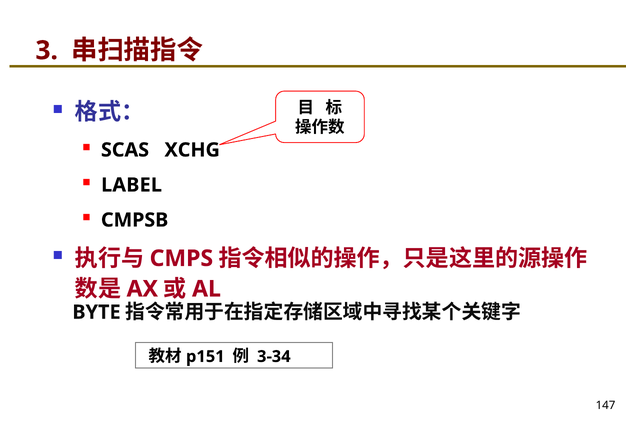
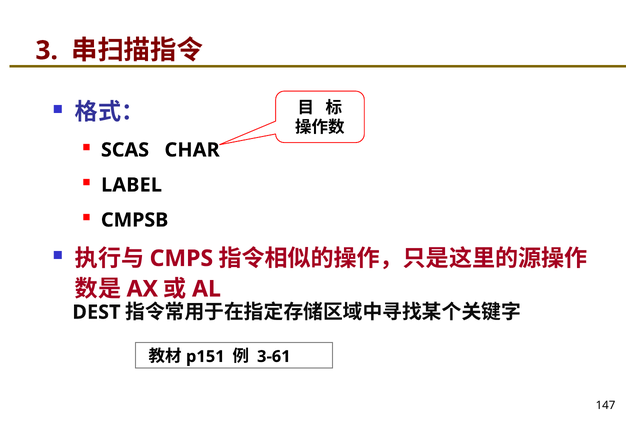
XCHG: XCHG -> CHAR
BYTE: BYTE -> DEST
3-34: 3-34 -> 3-61
